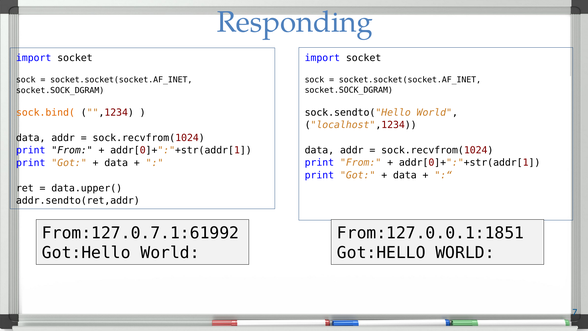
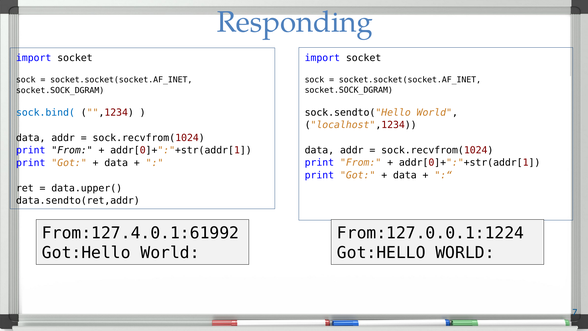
sock.bind( colour: orange -> blue
addr.sendto(ret,addr: addr.sendto(ret,addr -> data.sendto(ret,addr
From:127.0.7.1:61992: From:127.0.7.1:61992 -> From:127.4.0.1:61992
From:127.0.0.1:1851: From:127.0.0.1:1851 -> From:127.0.0.1:1224
